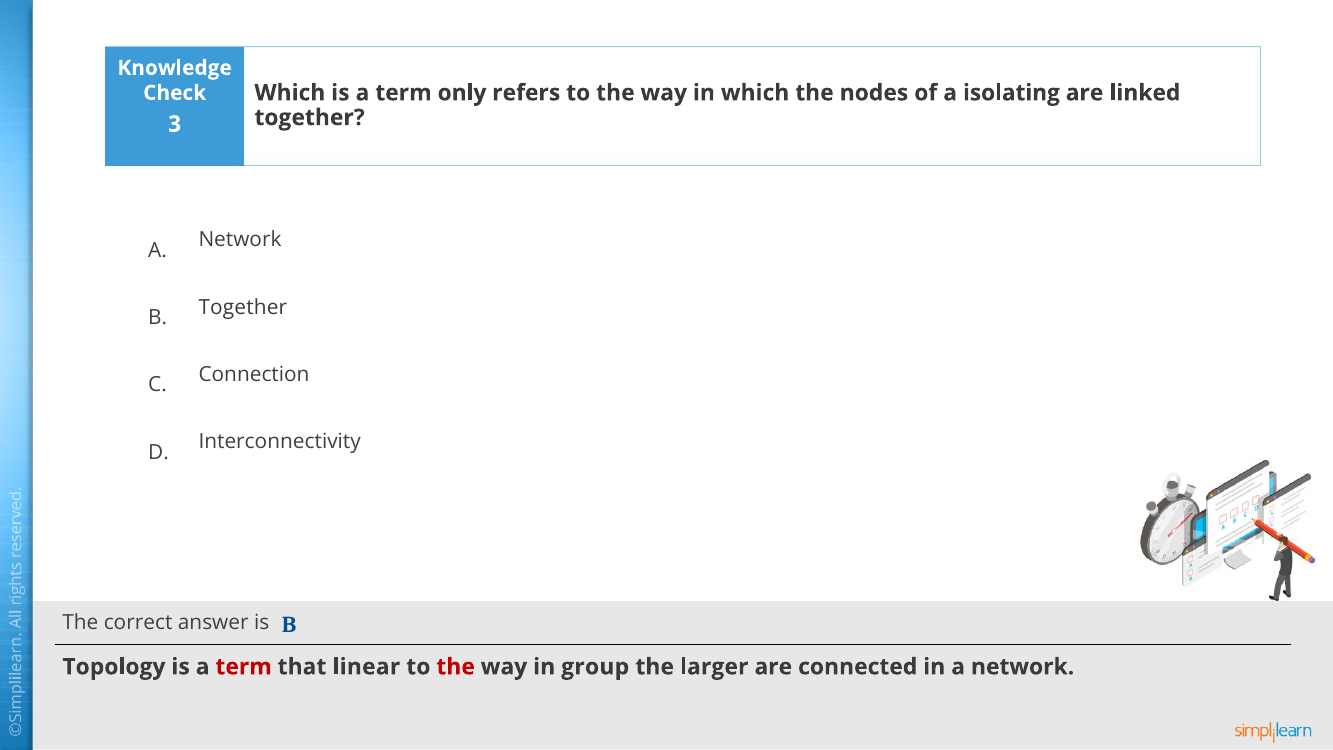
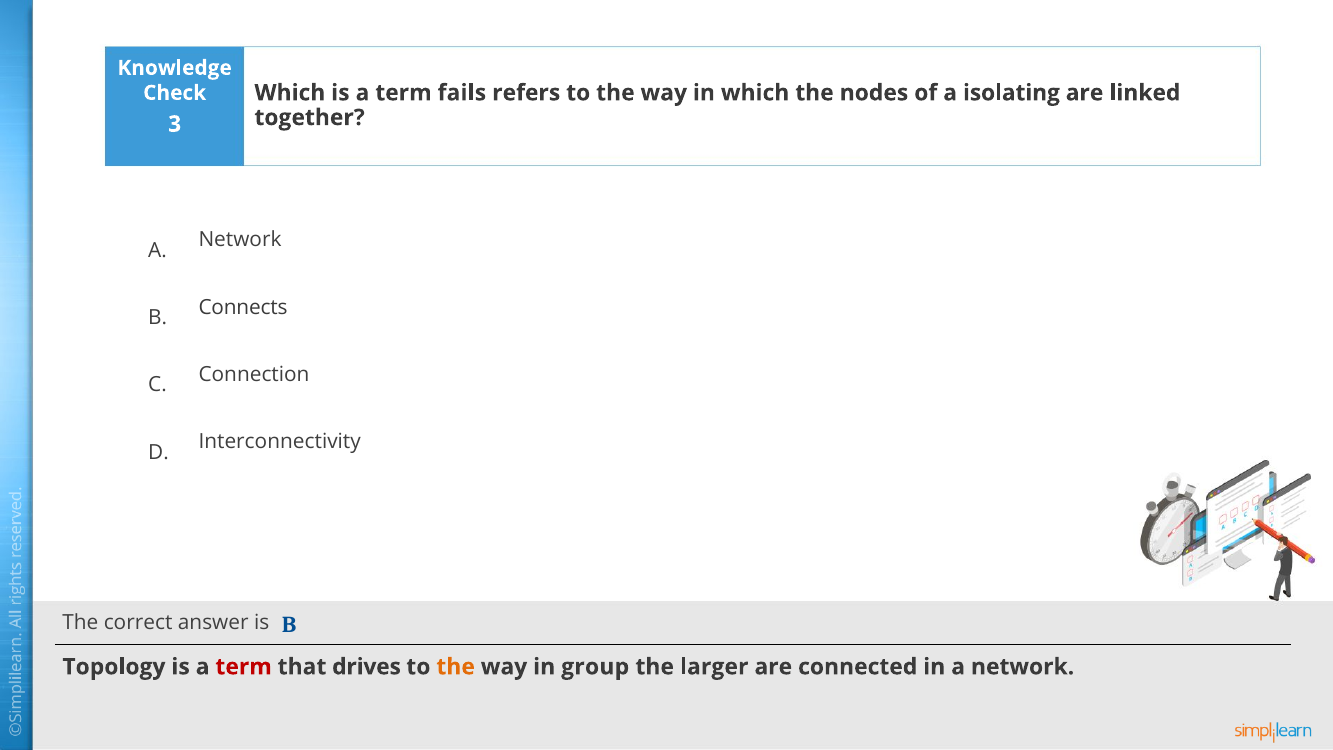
only: only -> fails
Together at (243, 307): Together -> Connects
linear: linear -> drives
the at (456, 667) colour: red -> orange
